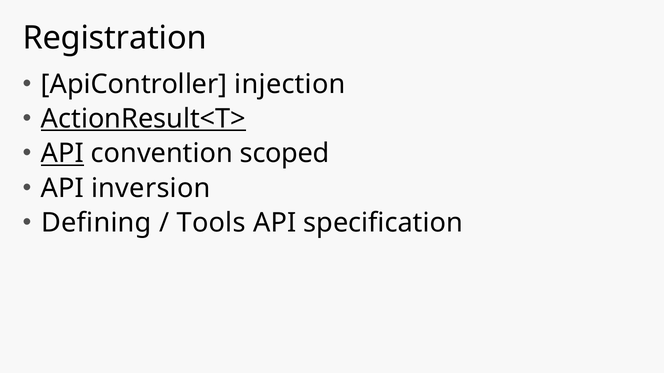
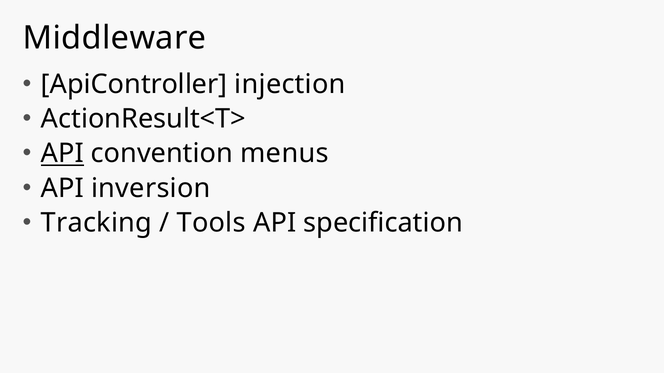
Registration: Registration -> Middleware
ActionResult<T> underline: present -> none
scoped: scoped -> menus
Defining: Defining -> Tracking
